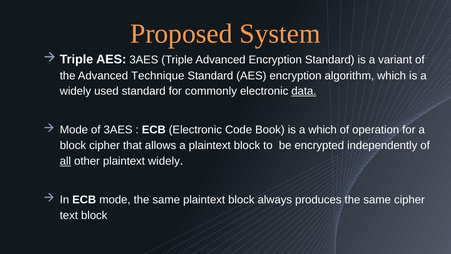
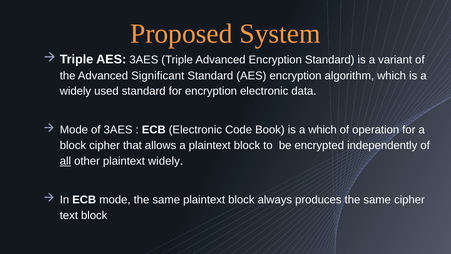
Technique: Technique -> Significant
for commonly: commonly -> encryption
data underline: present -> none
